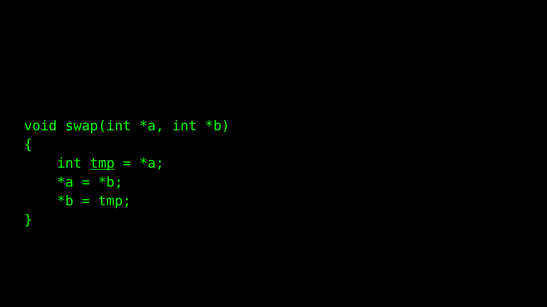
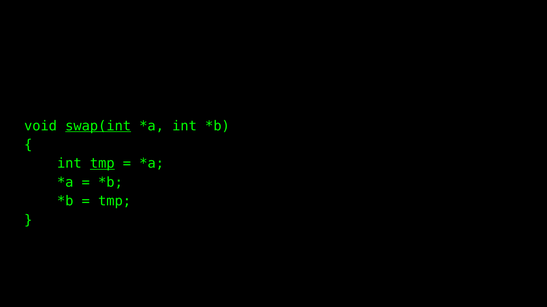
swap(int underline: none -> present
